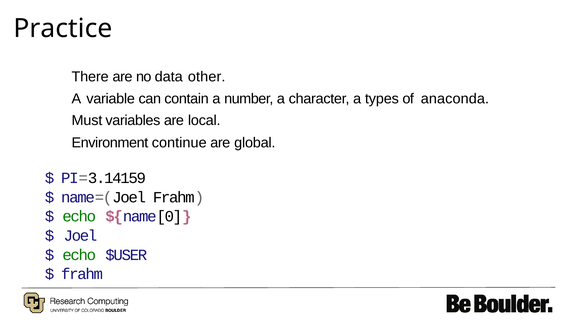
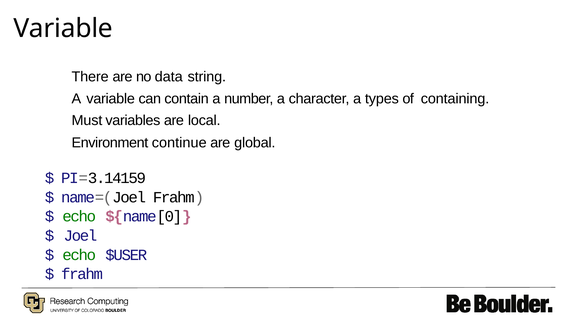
Practice at (63, 29): Practice -> Variable
other: other -> string
anaconda: anaconda -> containing
